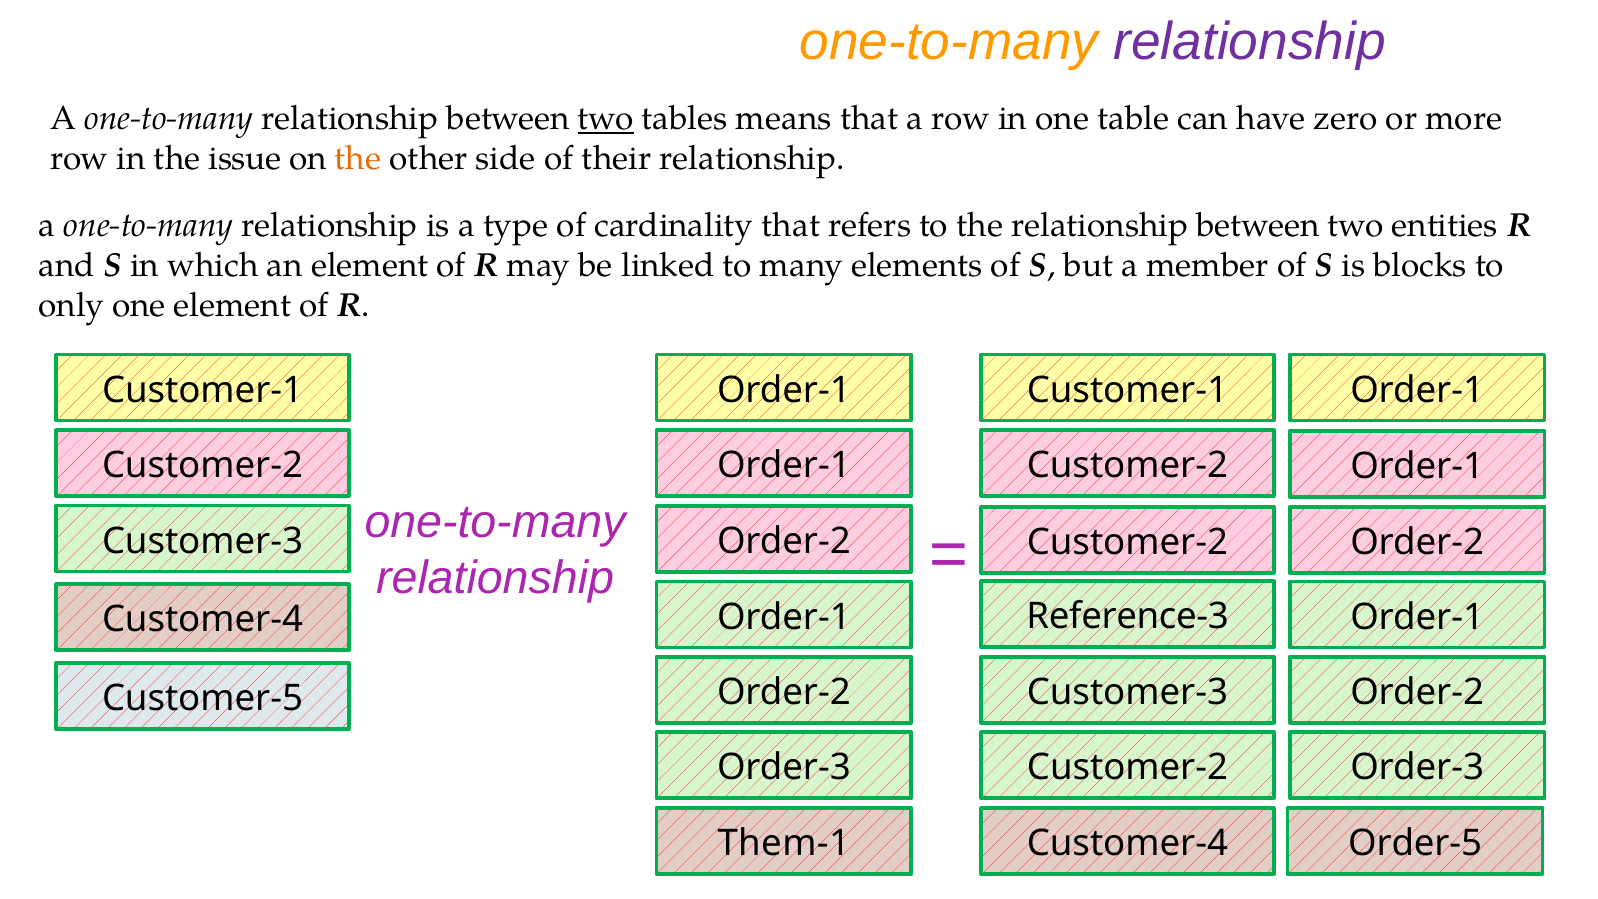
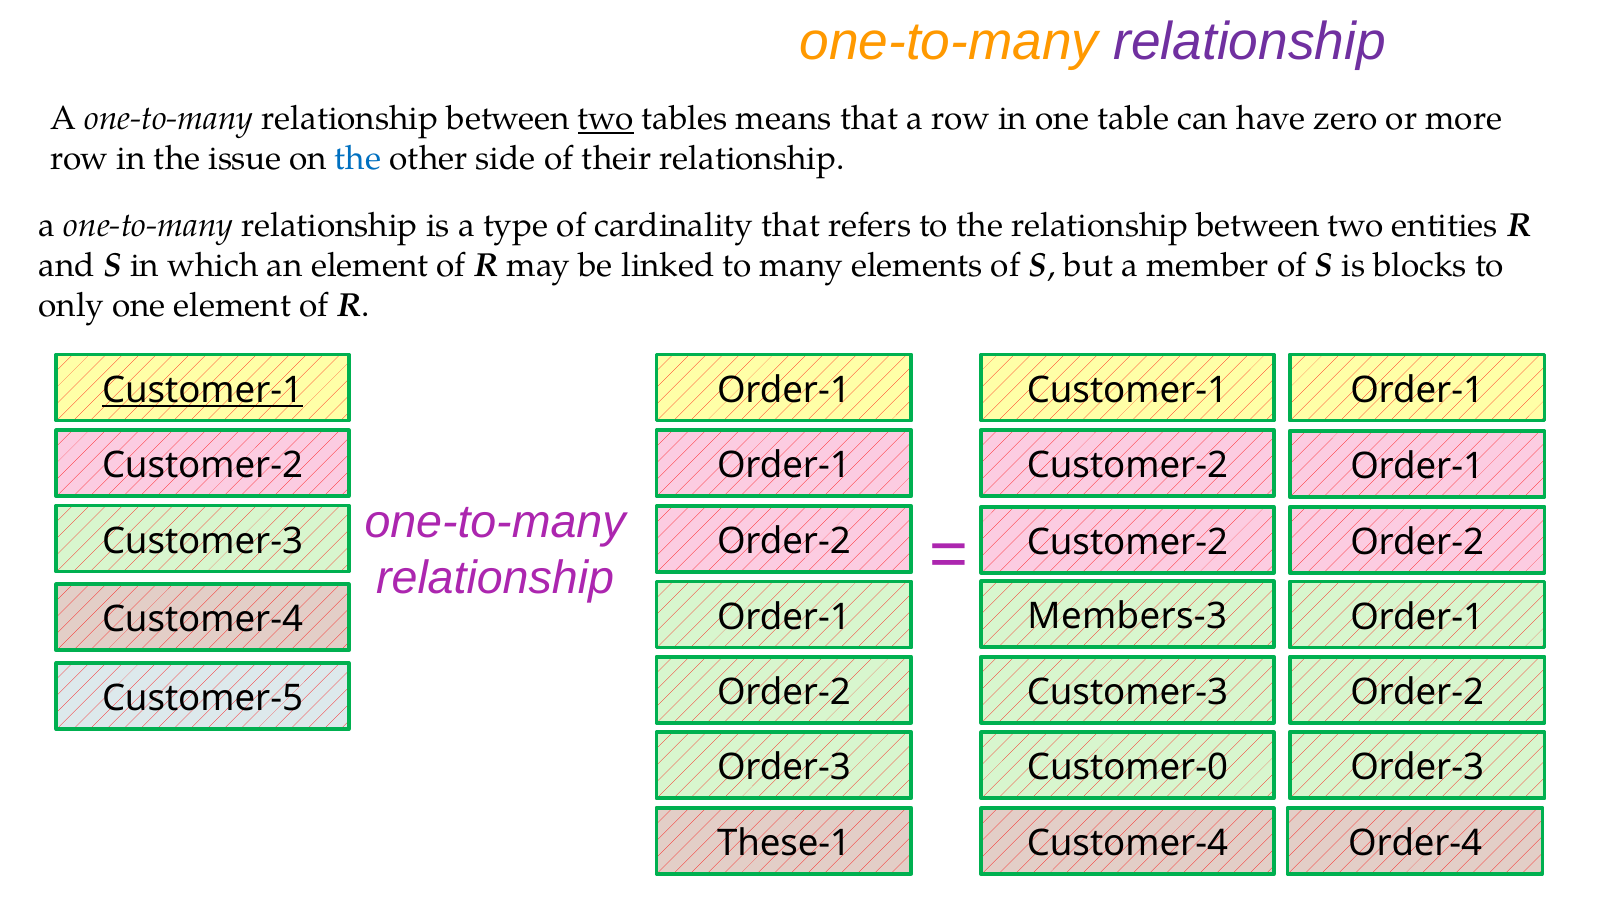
the at (358, 159) colour: orange -> blue
Customer-1 at (203, 390) underline: none -> present
Reference-3: Reference-3 -> Members-3
Customer-2 at (1127, 768): Customer-2 -> Customer-0
Them-1: Them-1 -> These-1
Order-5: Order-5 -> Order-4
